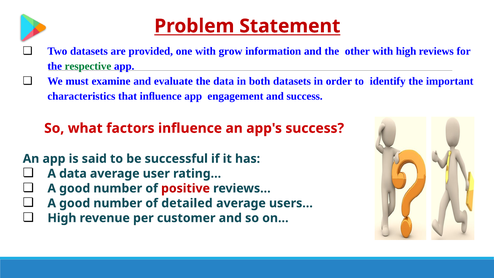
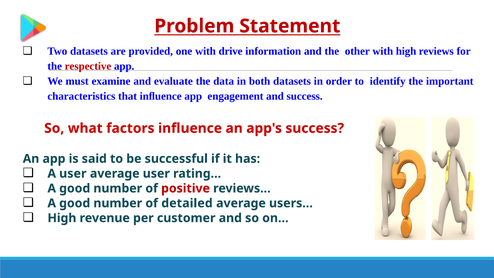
grow: grow -> drive
respective colour: green -> red
A data: data -> user
